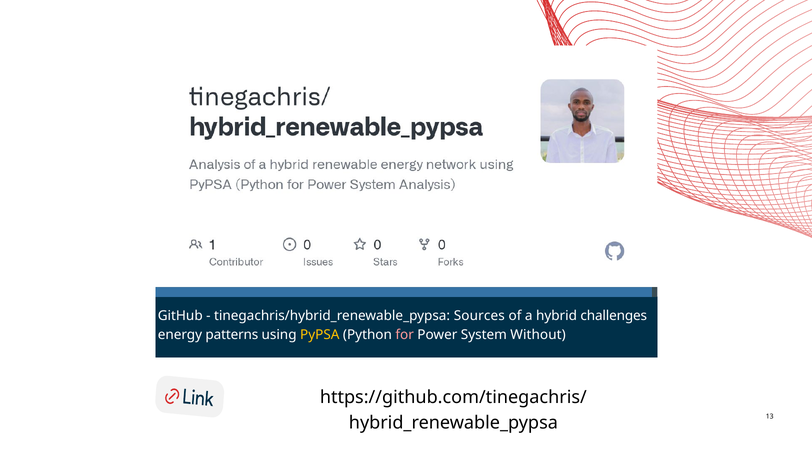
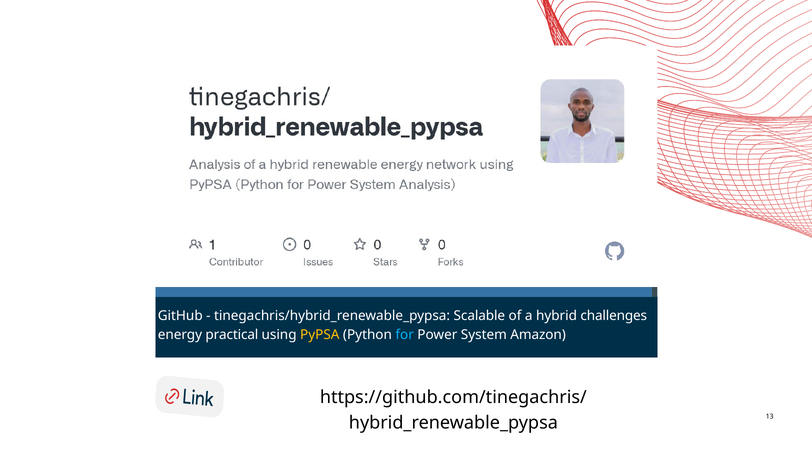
Sources: Sources -> Scalable
patterns: patterns -> practical
for colour: pink -> light blue
Without: Without -> Amazon
